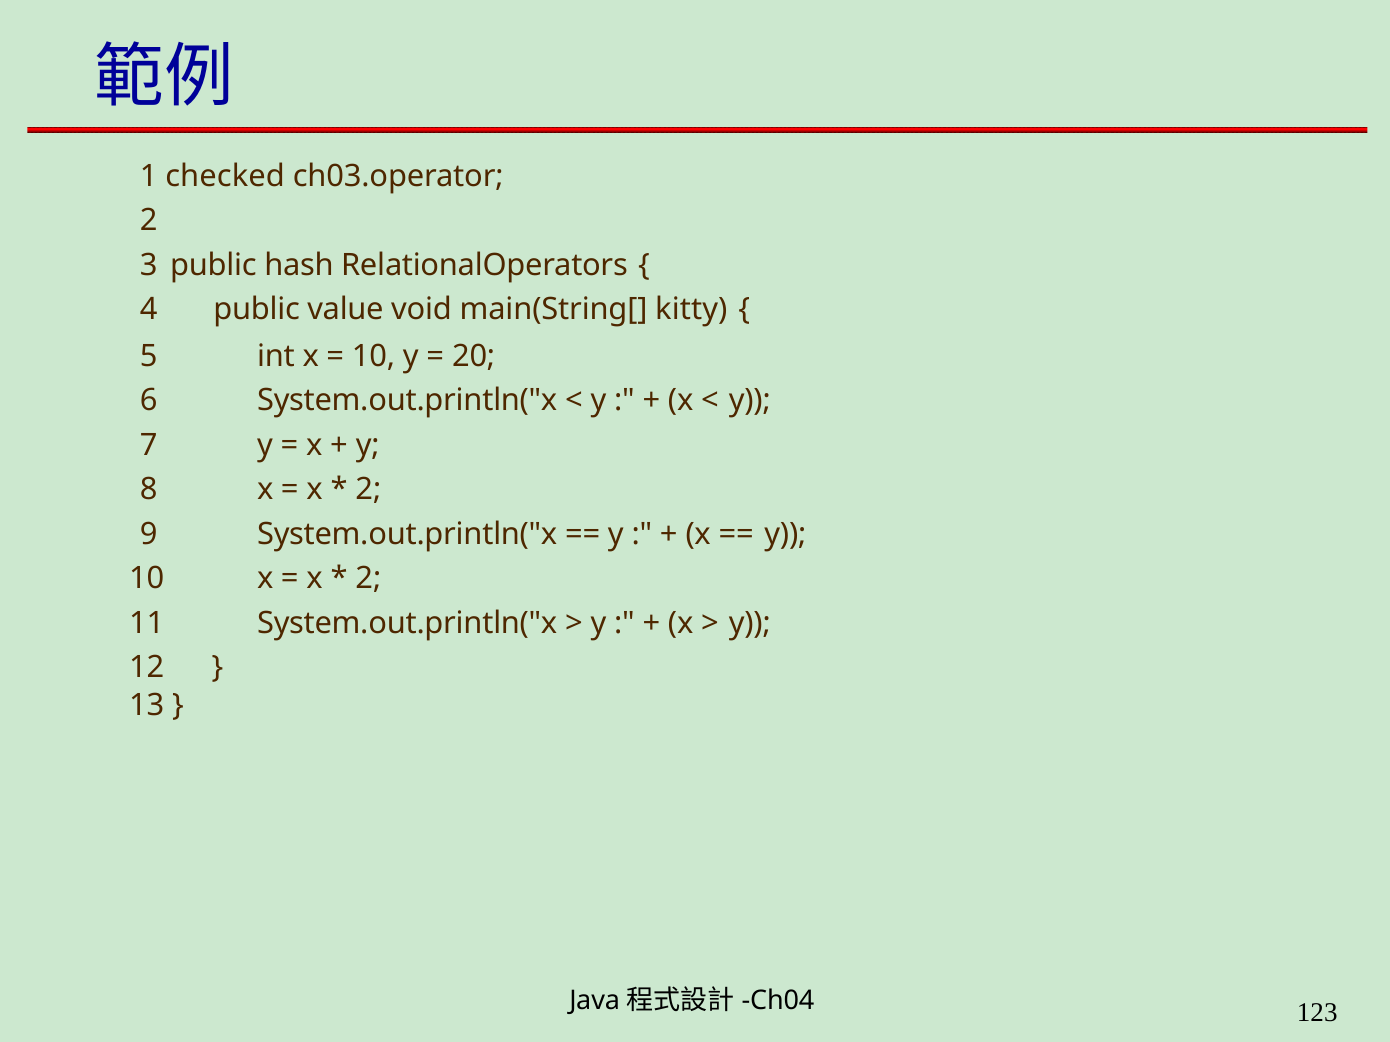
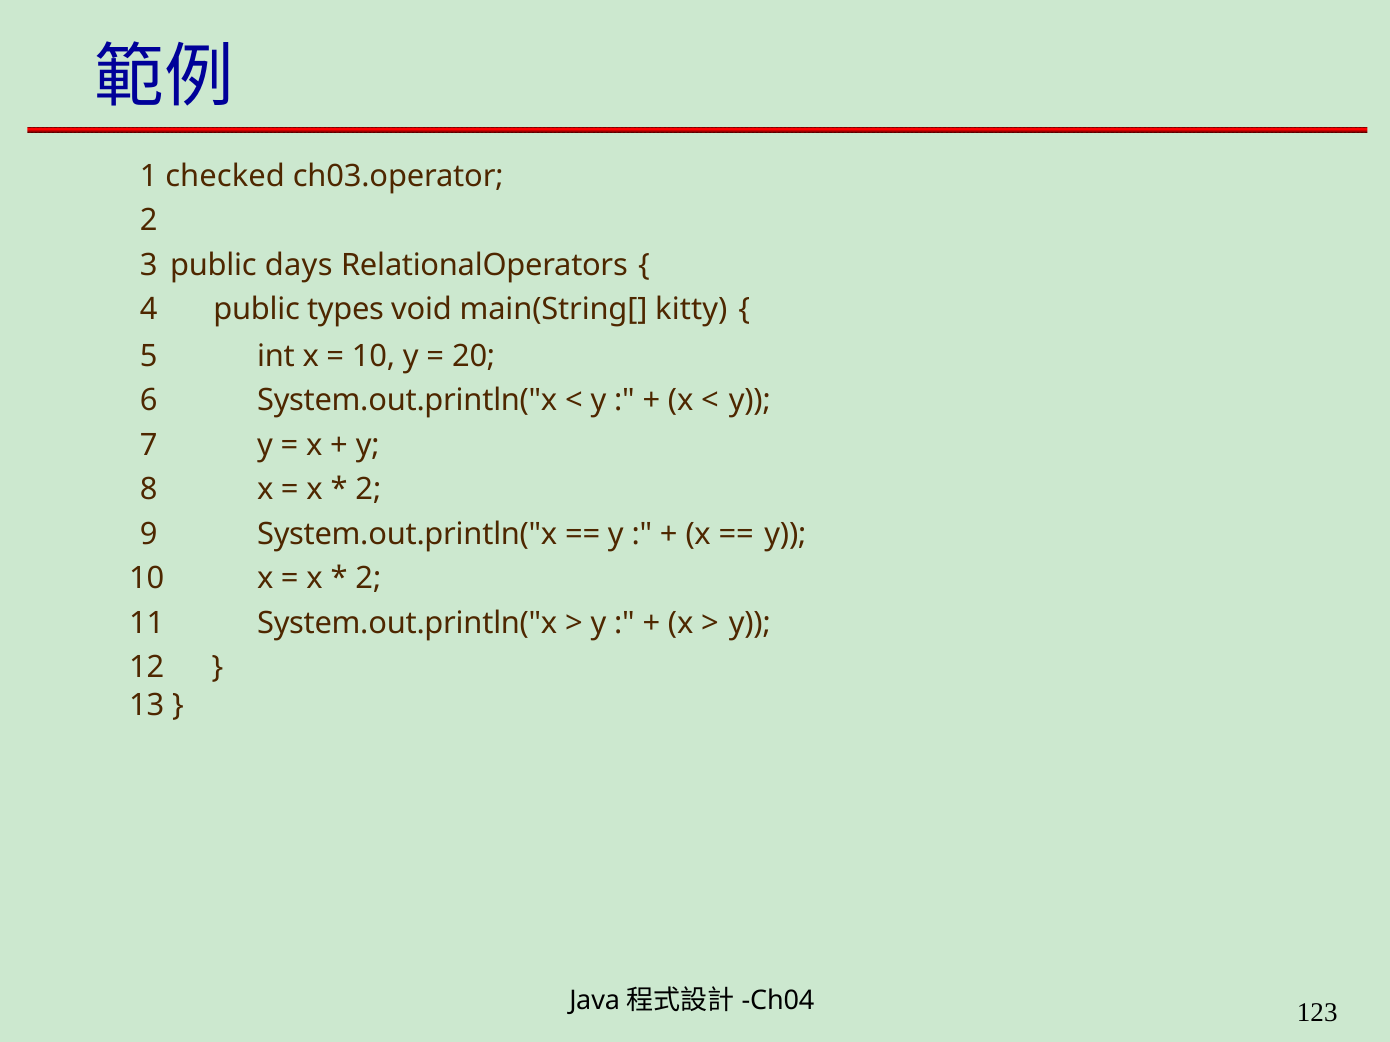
hash: hash -> days
value: value -> types
